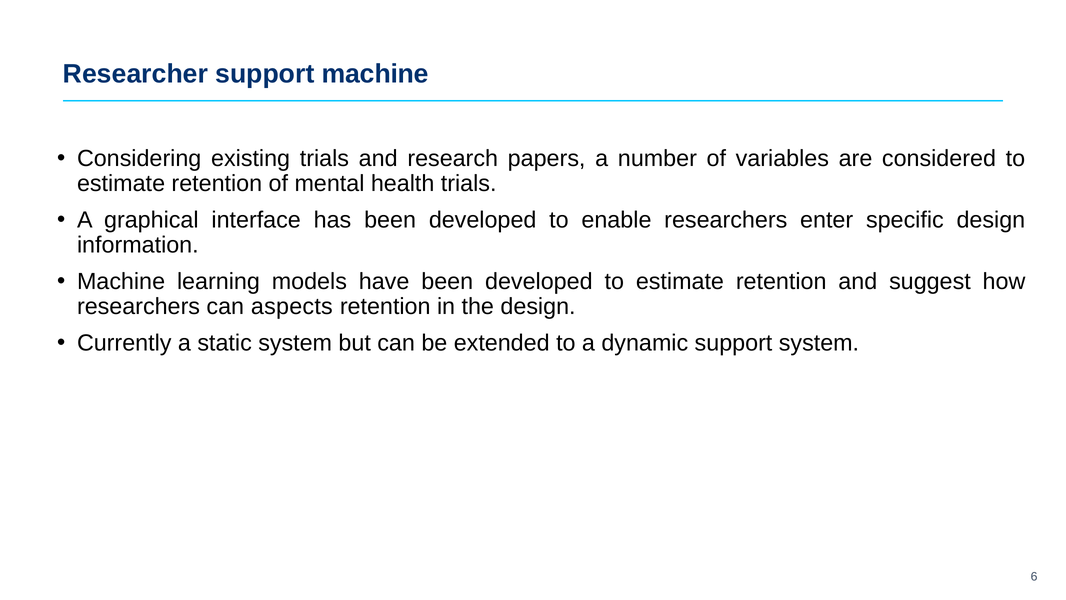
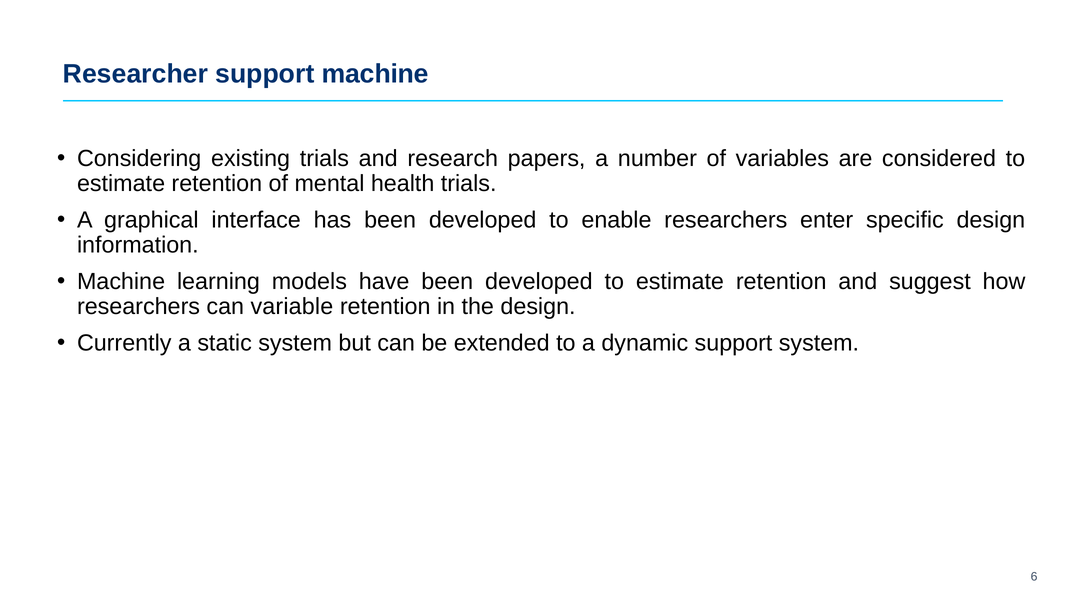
aspects: aspects -> variable
